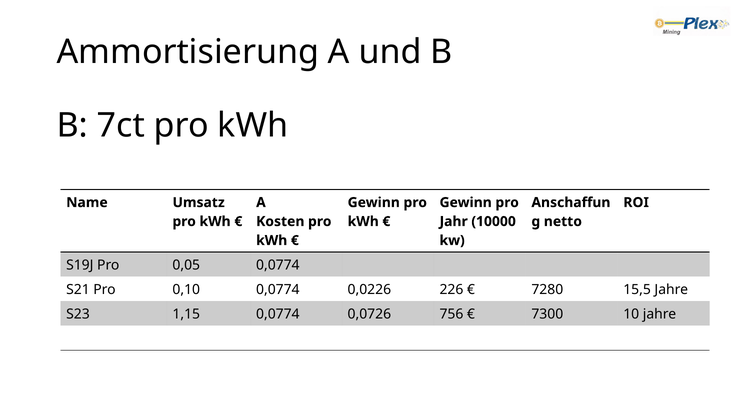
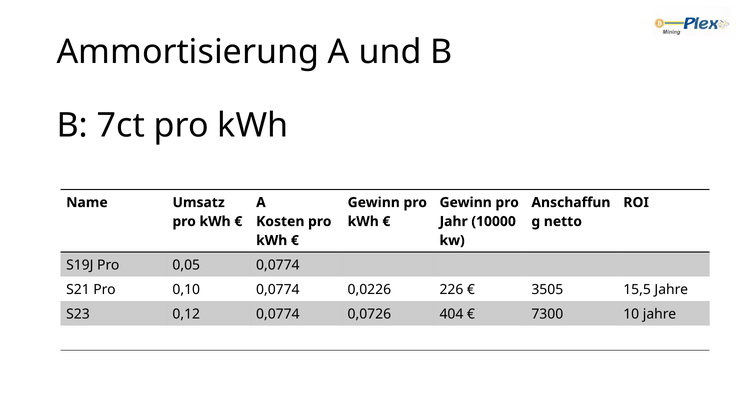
7280: 7280 -> 3505
1,15: 1,15 -> 0,12
756: 756 -> 404
